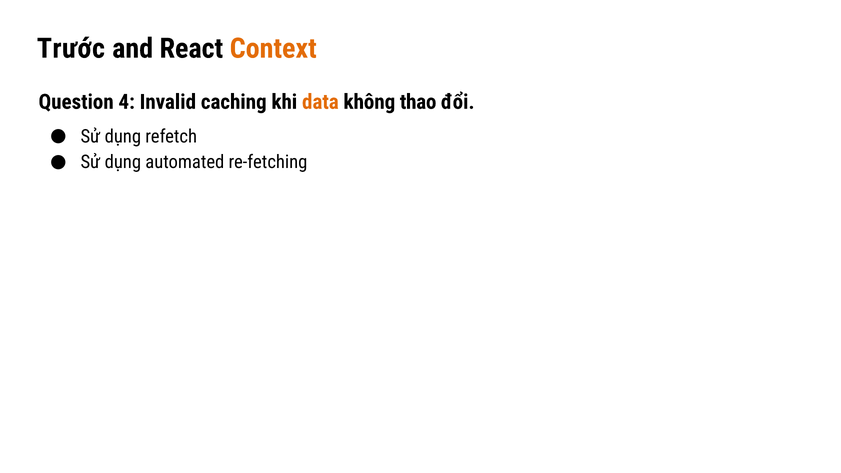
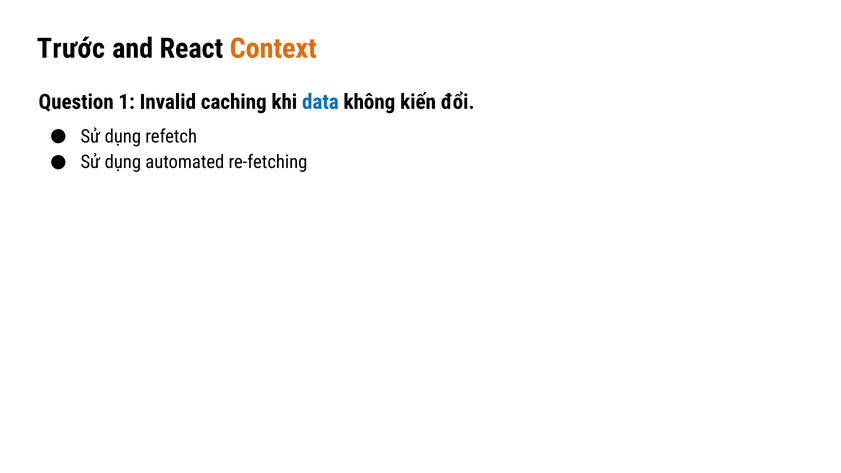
4: 4 -> 1
data colour: orange -> blue
thao: thao -> kiến
